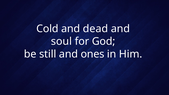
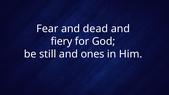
Cold: Cold -> Fear
soul: soul -> fiery
